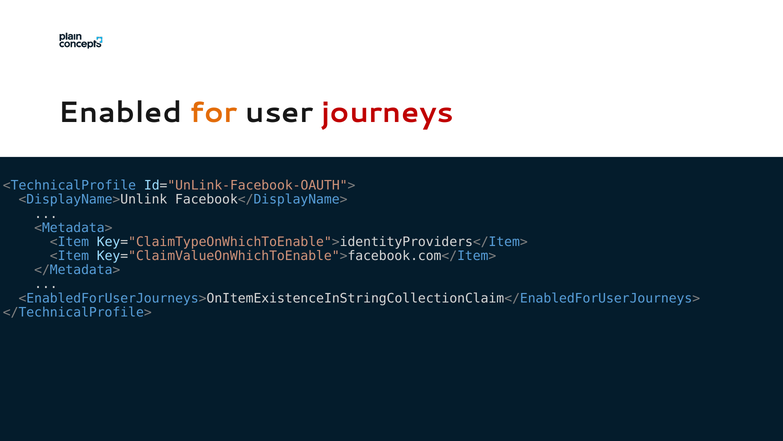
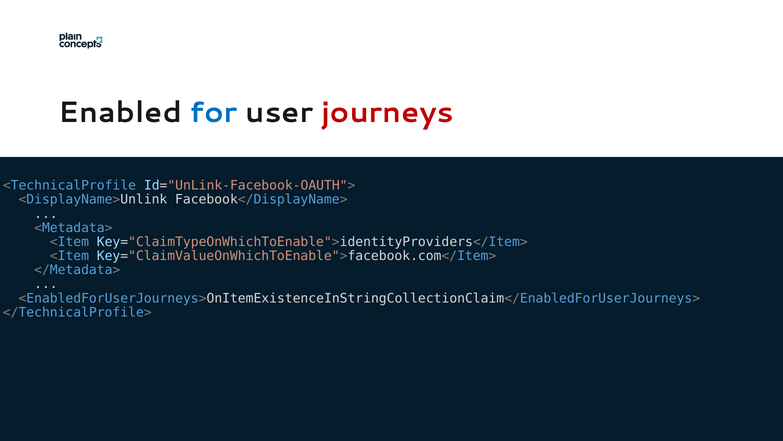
for colour: orange -> blue
